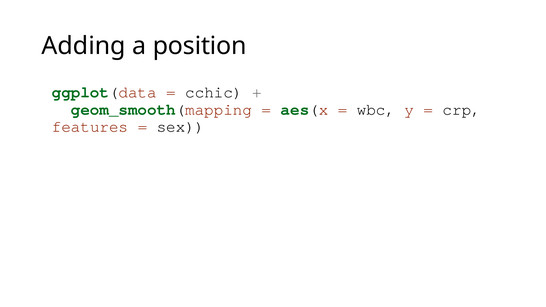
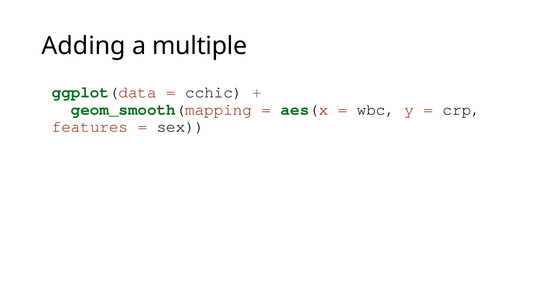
position: position -> multiple
